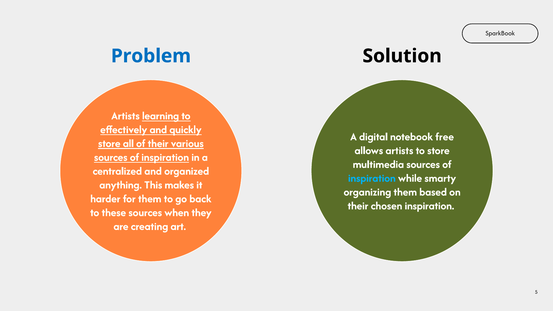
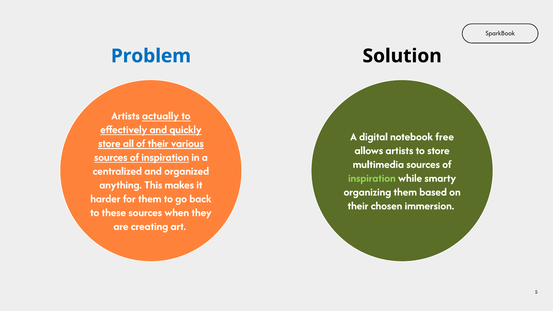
learning: learning -> actually
inspiration at (372, 178) colour: light blue -> light green
chosen inspiration: inspiration -> immersion
